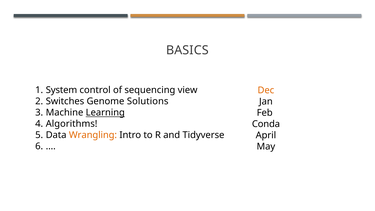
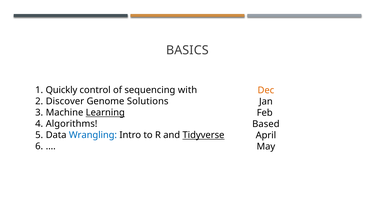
System: System -> Quickly
view: view -> with
Switches: Switches -> Discover
Conda: Conda -> Based
Wrangling colour: orange -> blue
Tidyverse underline: none -> present
